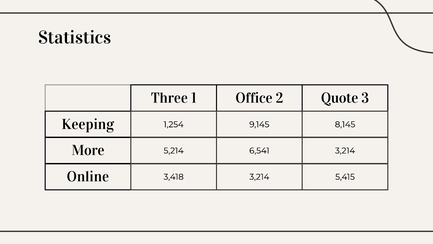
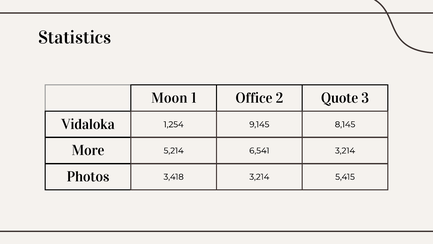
Three: Three -> Moon
Keeping: Keeping -> Vidaloka
Online: Online -> Photos
